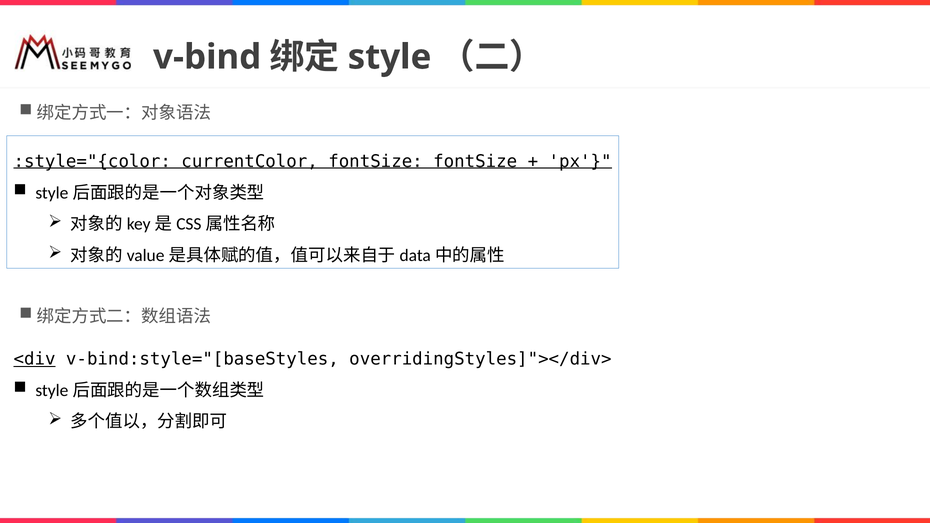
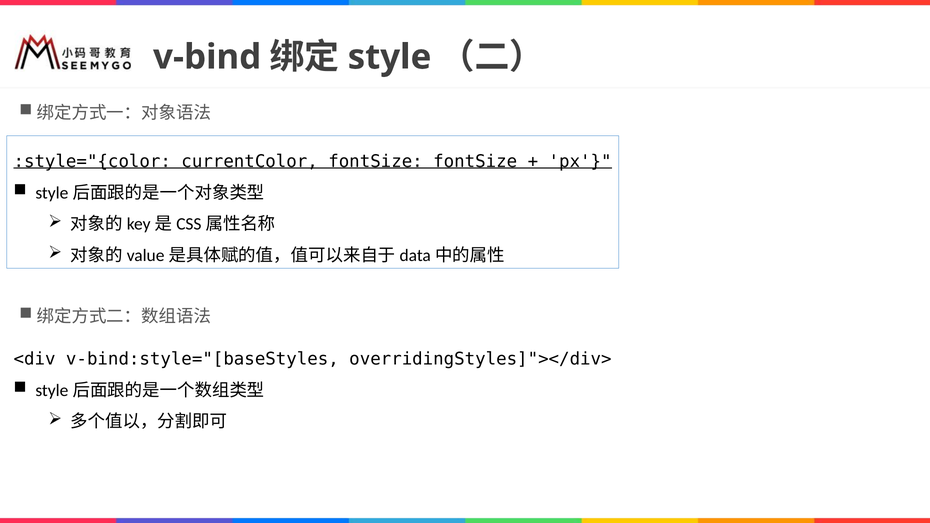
<div underline: present -> none
